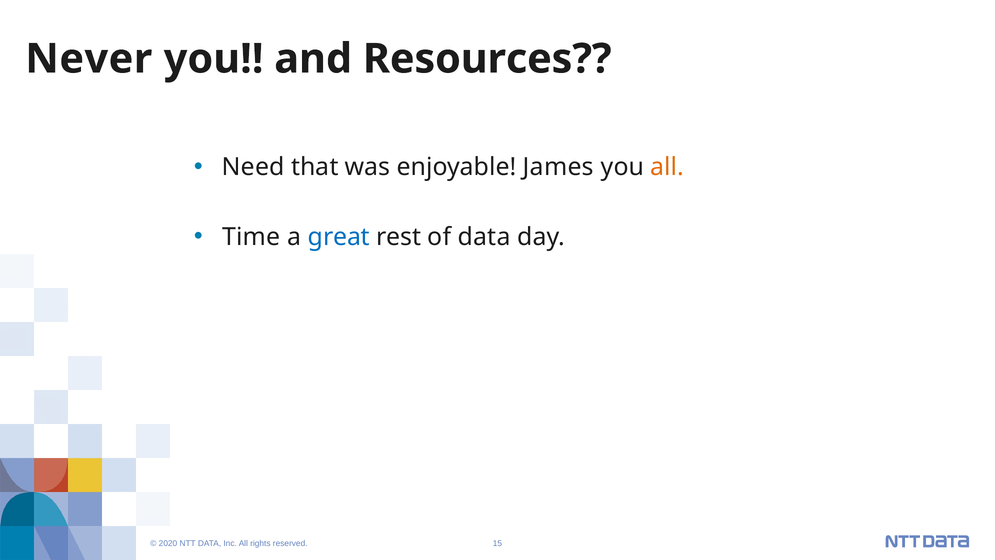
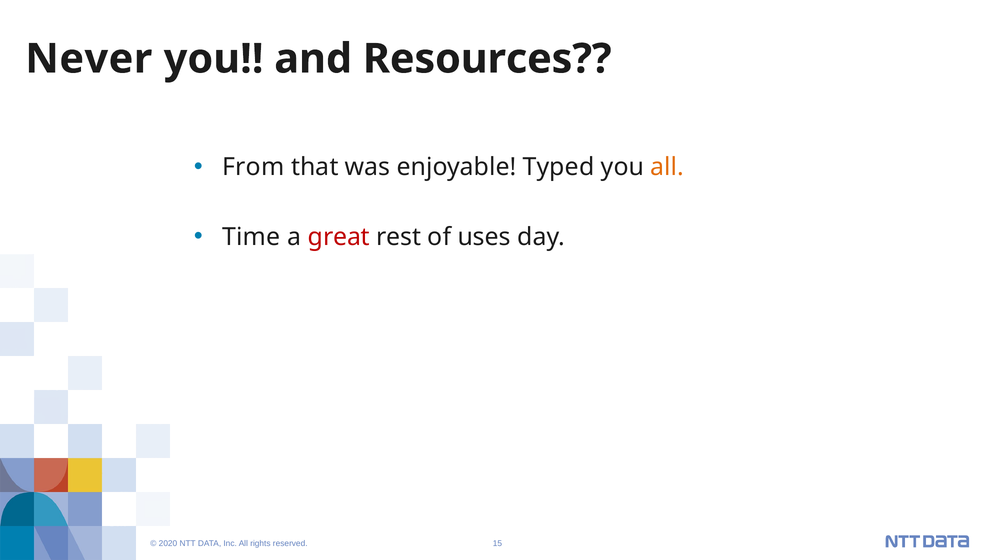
Need: Need -> From
James: James -> Typed
great colour: blue -> red
of data: data -> uses
